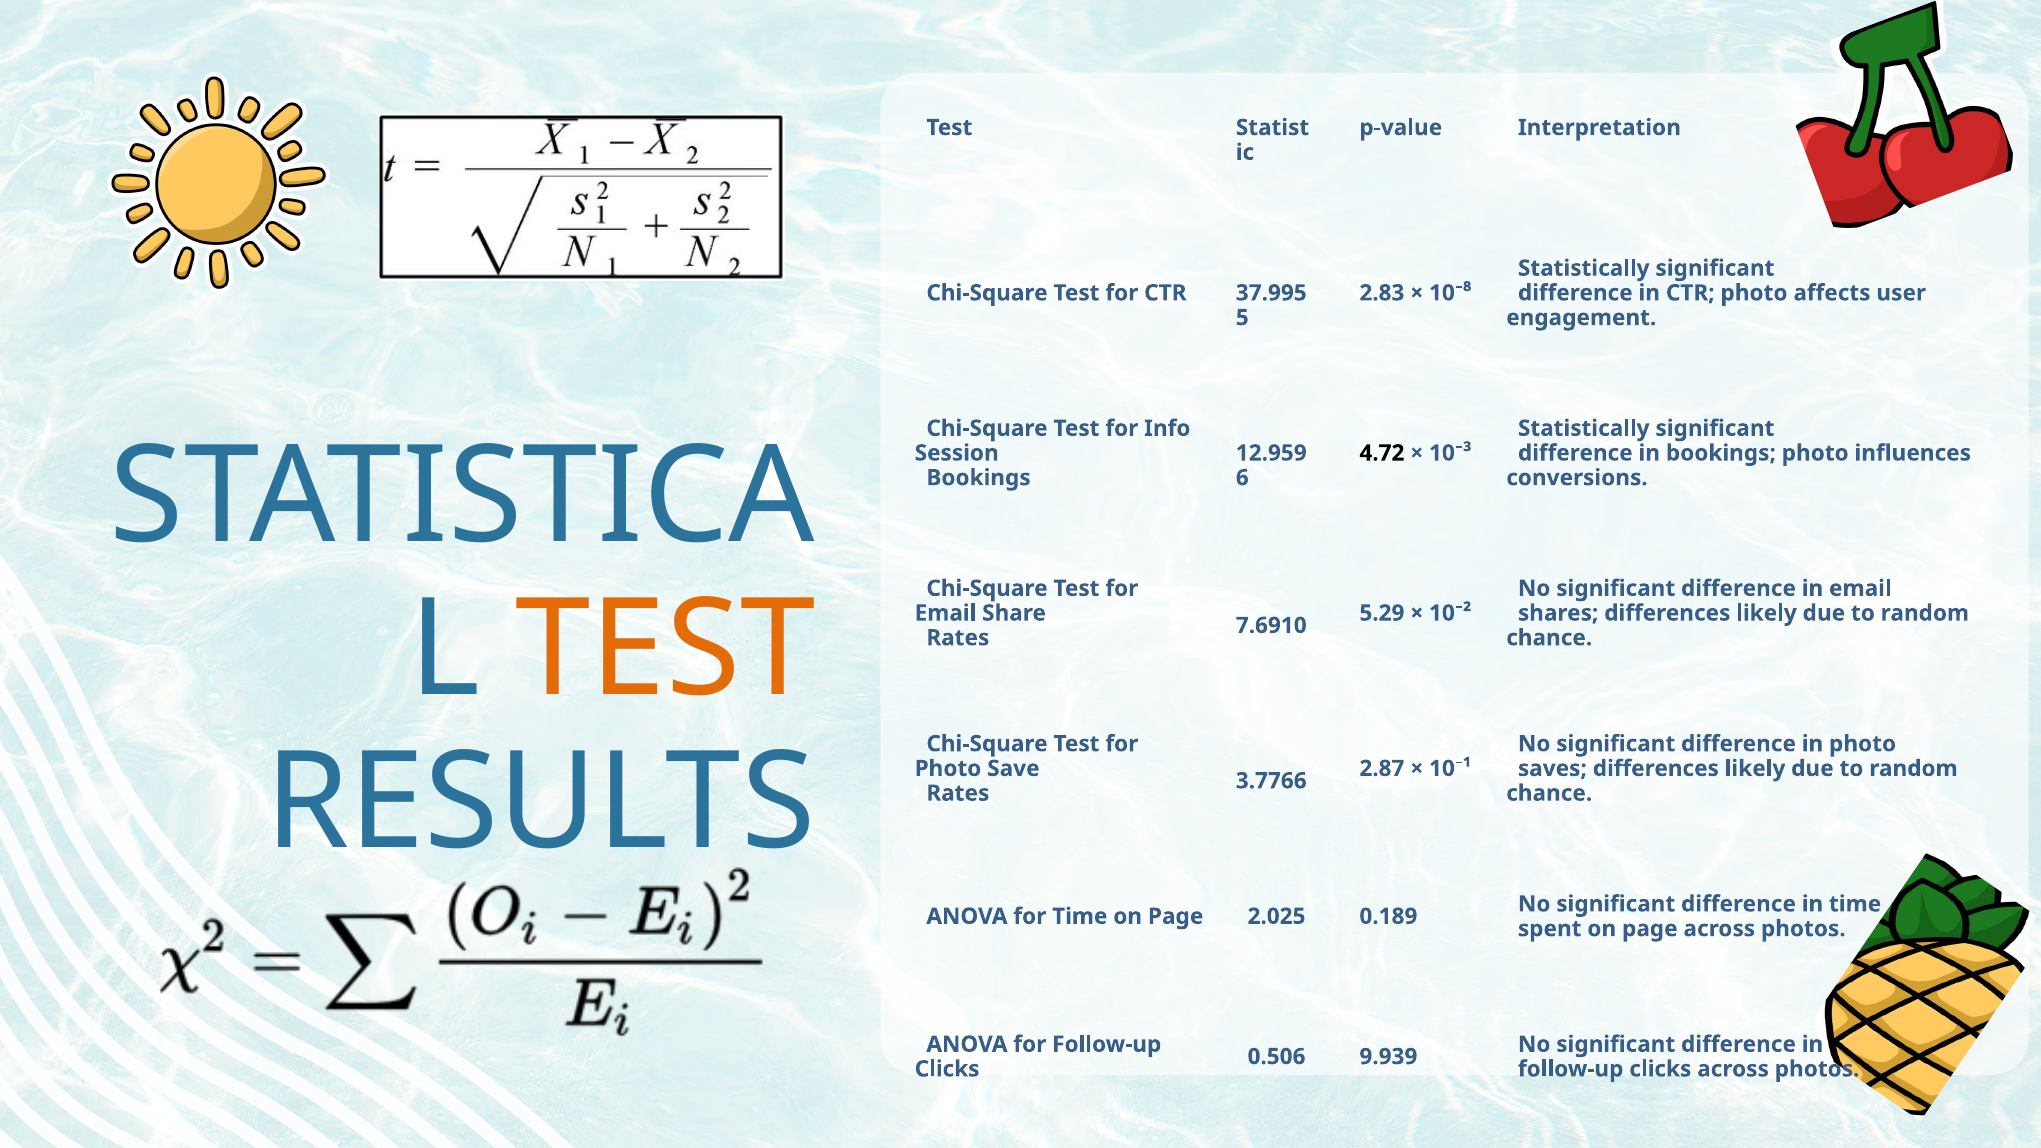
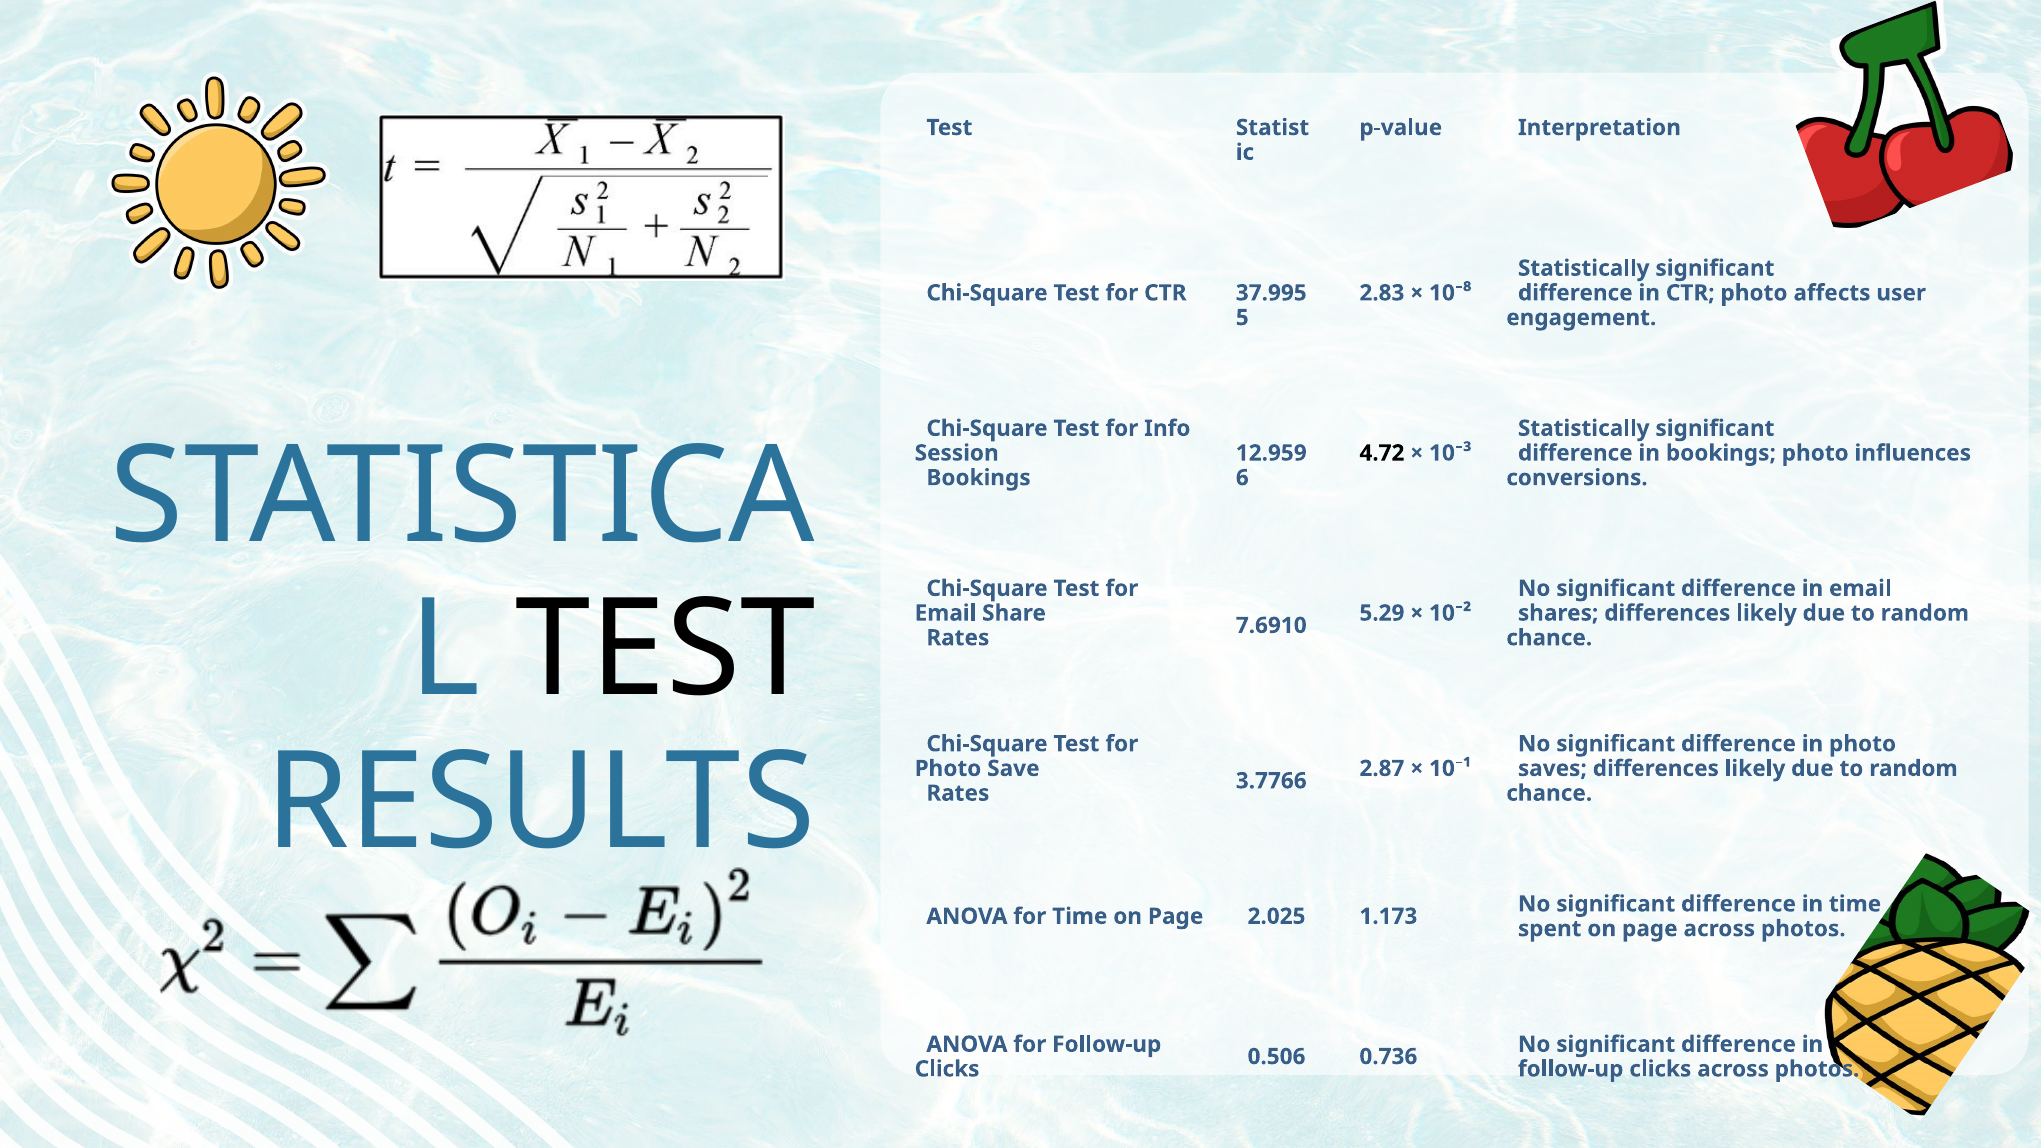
TEST at (666, 650) colour: orange -> black
0.189: 0.189 -> 1.173
9.939: 9.939 -> 0.736
